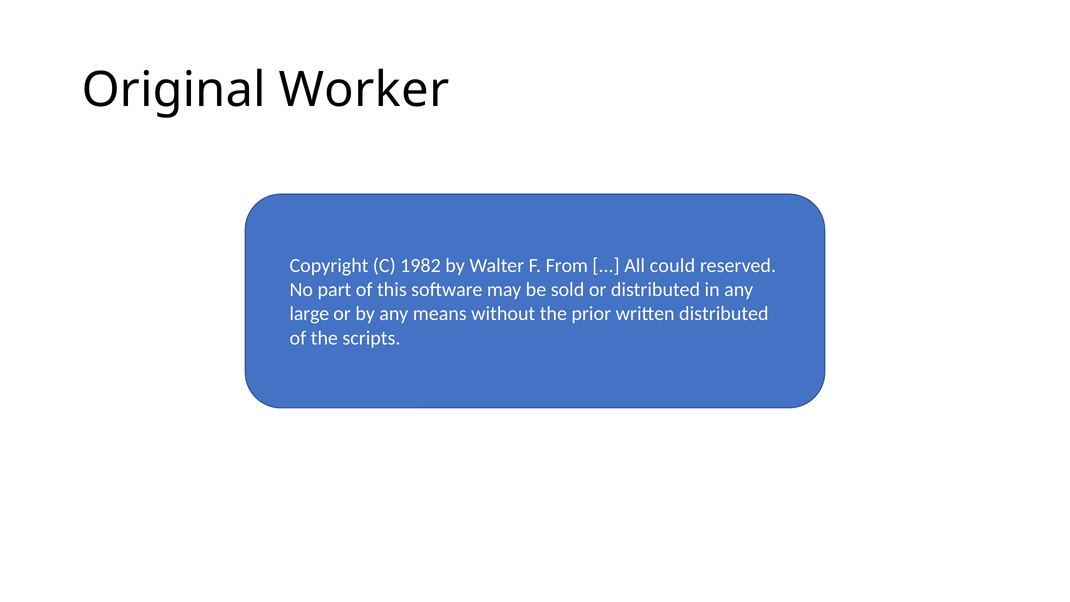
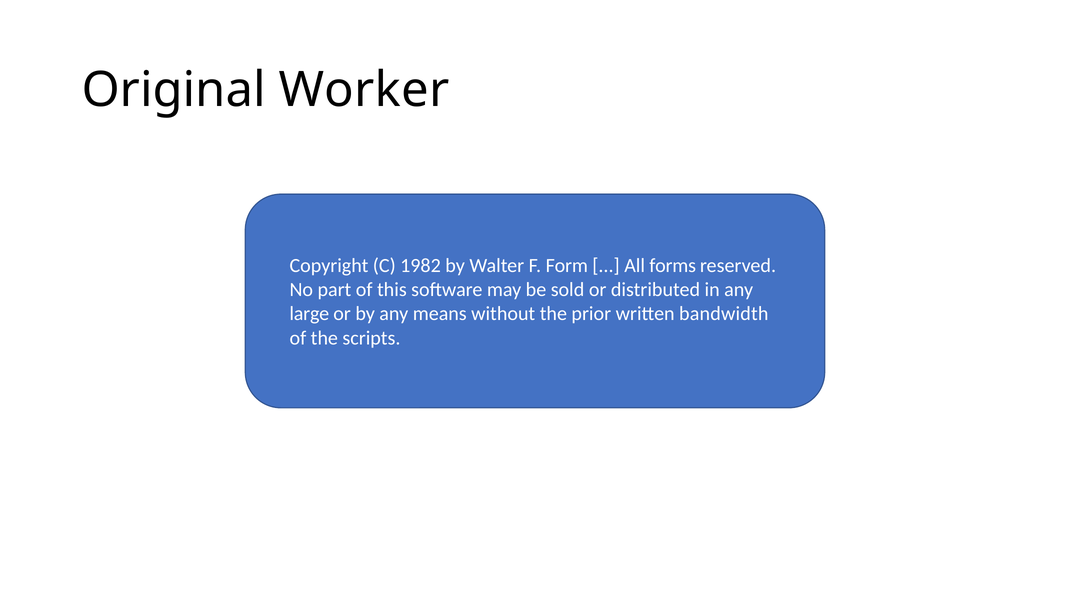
From: From -> Form
could: could -> forms
written distributed: distributed -> bandwidth
